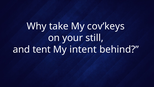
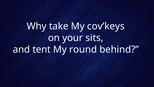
still: still -> sits
intent: intent -> round
